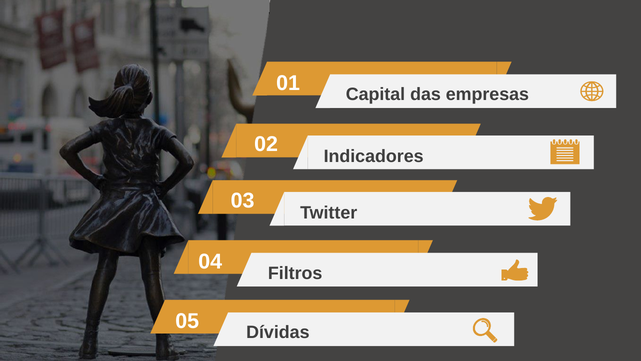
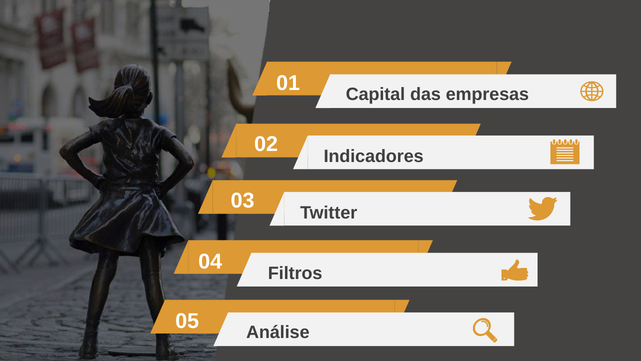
Dívidas: Dívidas -> Análise
